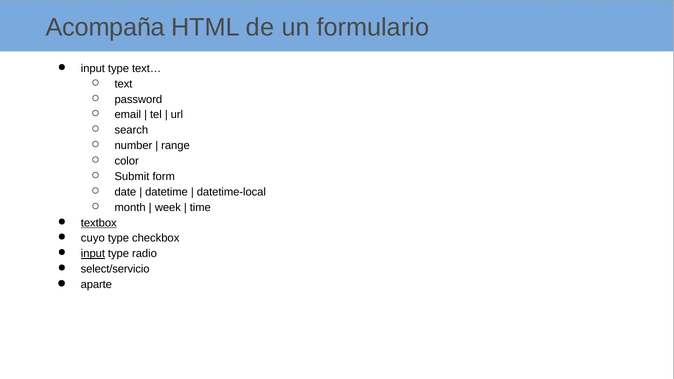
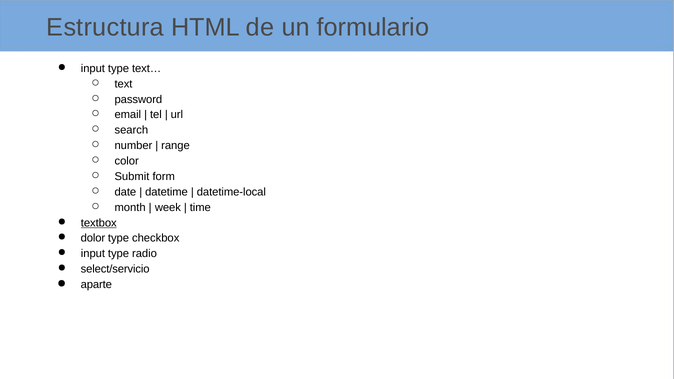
Acompaña: Acompaña -> Estructura
cuyo: cuyo -> dolor
input at (93, 254) underline: present -> none
